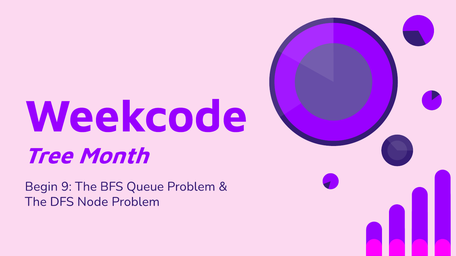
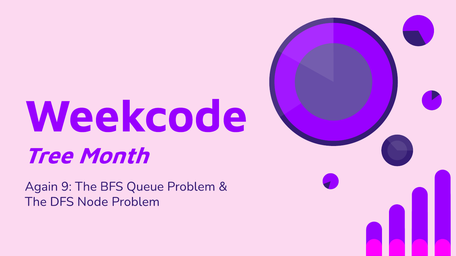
Begin: Begin -> Again
